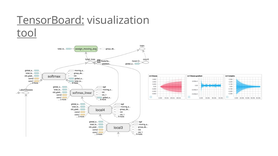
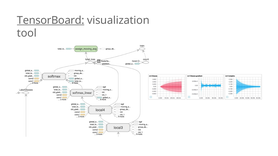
tool underline: present -> none
